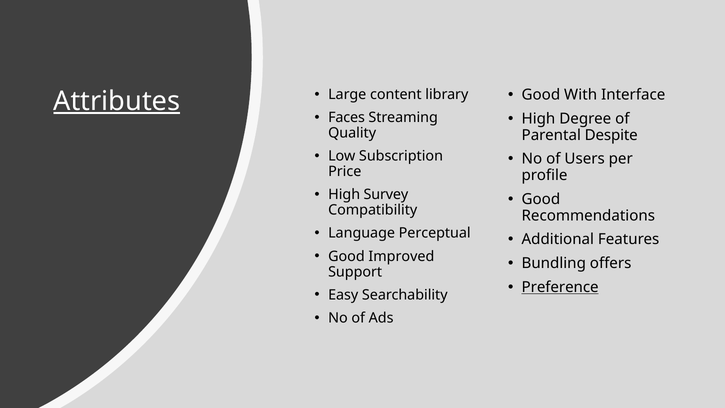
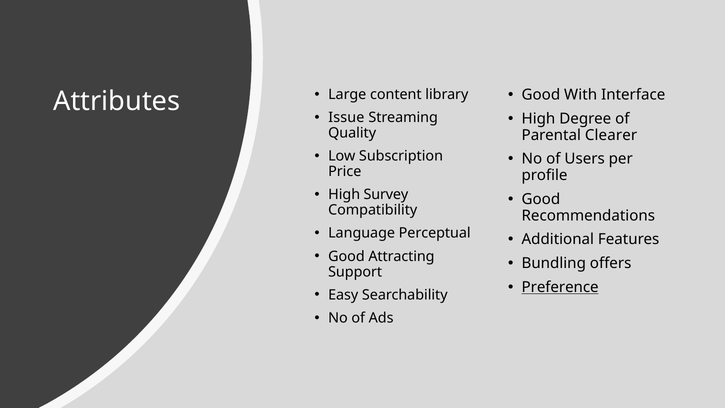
Attributes underline: present -> none
Faces: Faces -> Issue
Despite: Despite -> Clearer
Improved: Improved -> Attracting
